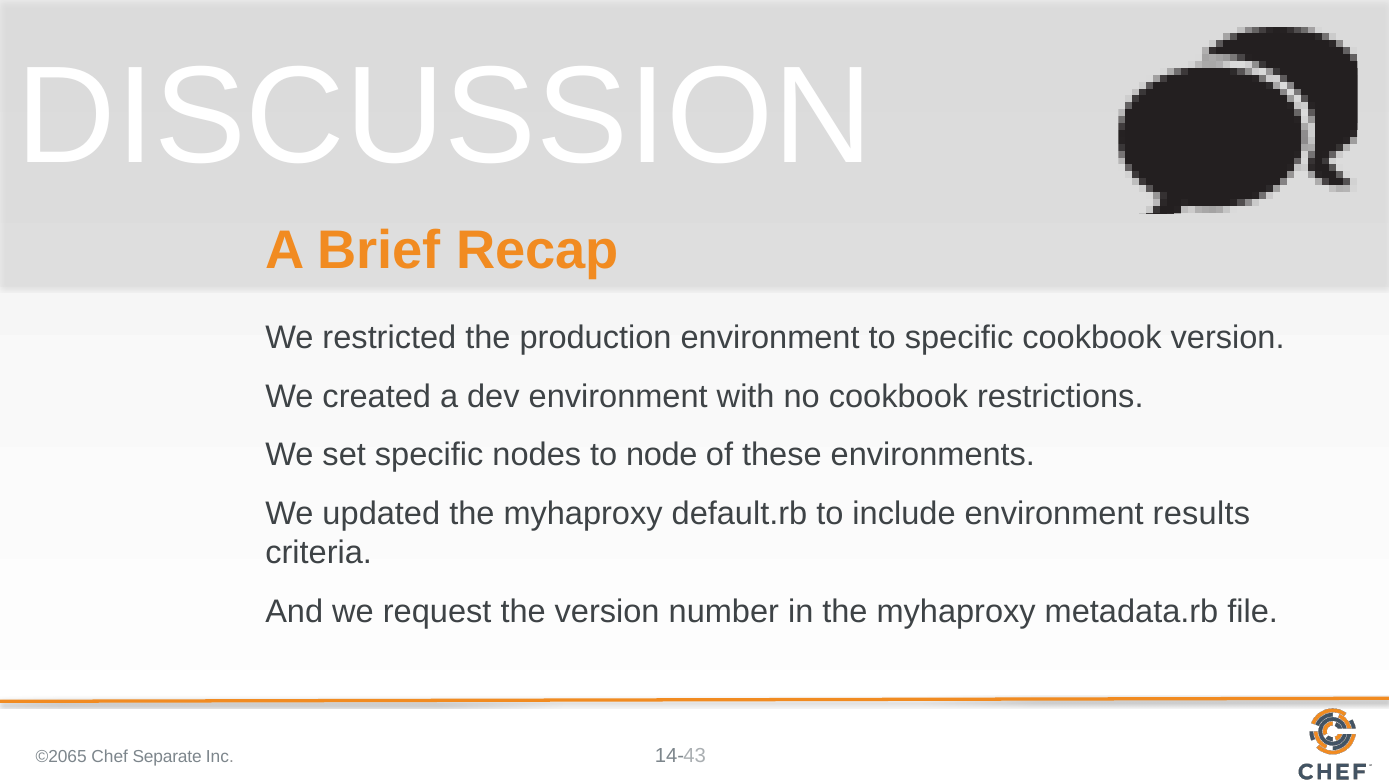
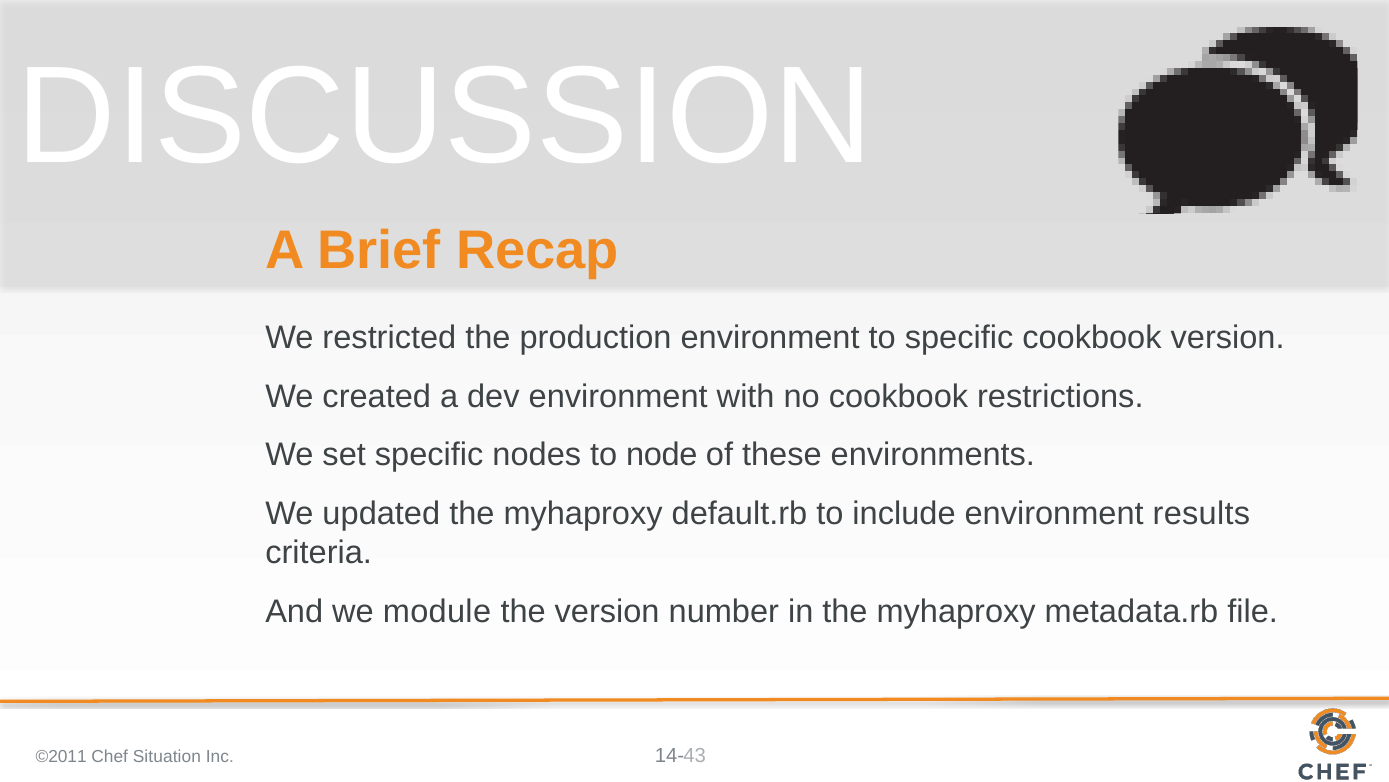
request: request -> module
©2065: ©2065 -> ©2011
Separate: Separate -> Situation
